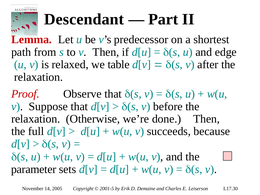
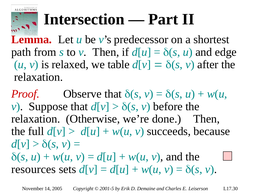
Descendant: Descendant -> Intersection
parameter: parameter -> resources
